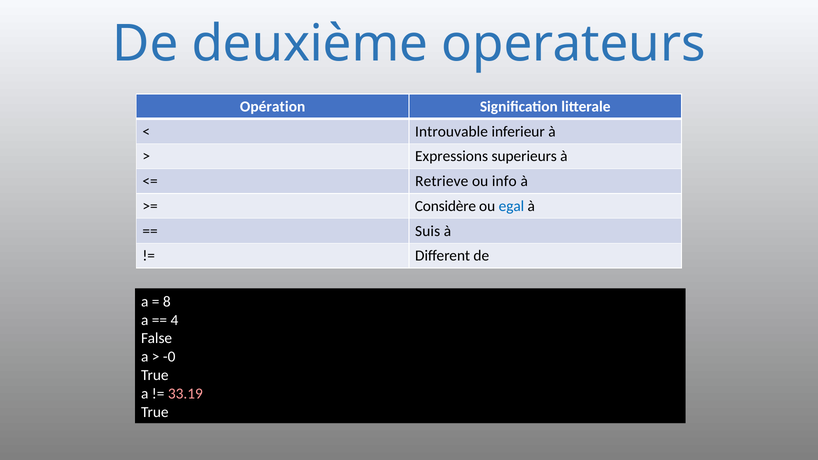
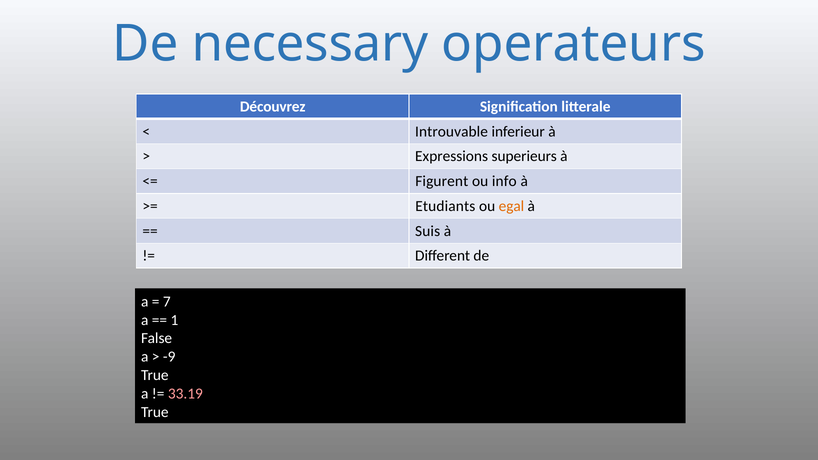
deuxième: deuxième -> necessary
Opération: Opération -> Découvrez
Retrieve: Retrieve -> Figurent
Considère: Considère -> Etudiants
egal colour: blue -> orange
8: 8 -> 7
4: 4 -> 1
-0: -0 -> -9
